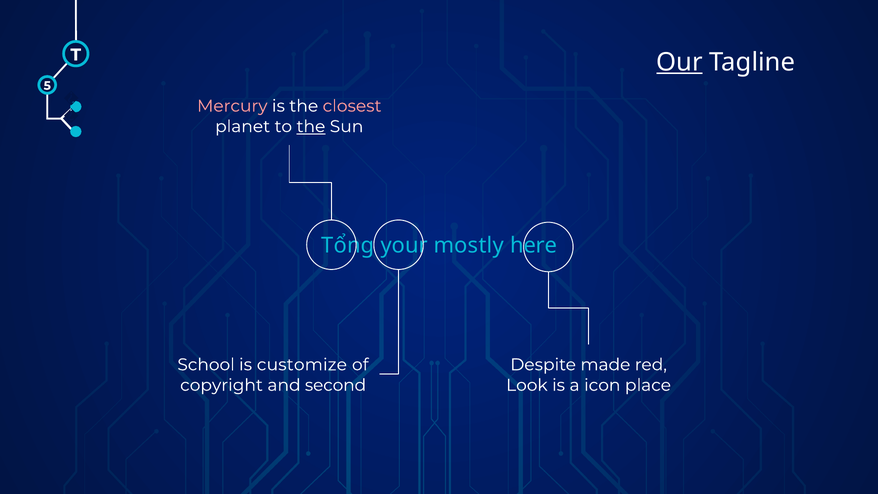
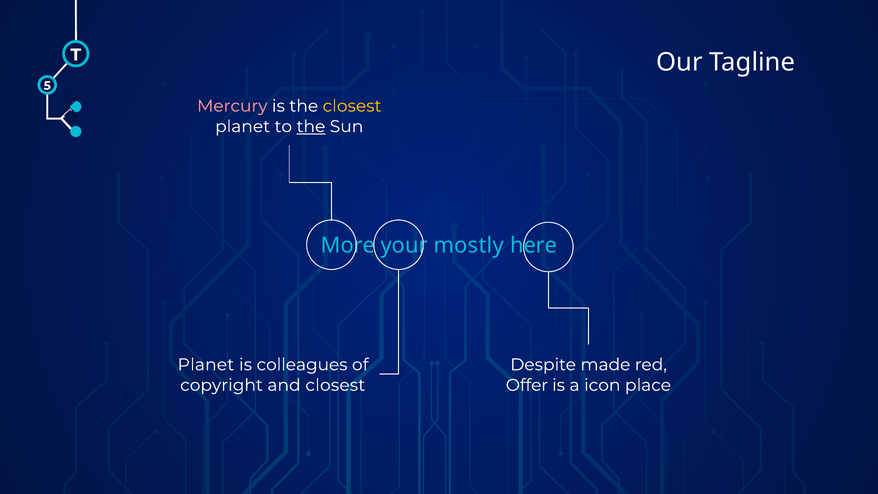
Our underline: present -> none
closest at (352, 106) colour: pink -> yellow
Tổng: Tổng -> More
School at (206, 365): School -> Planet
customize: customize -> colleagues
and second: second -> closest
Look: Look -> Offer
